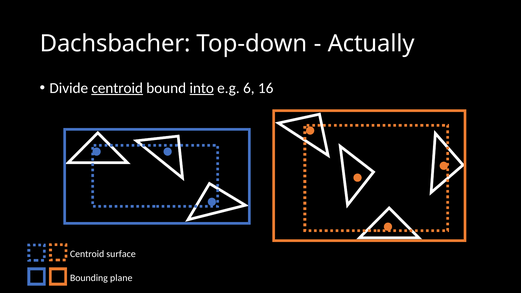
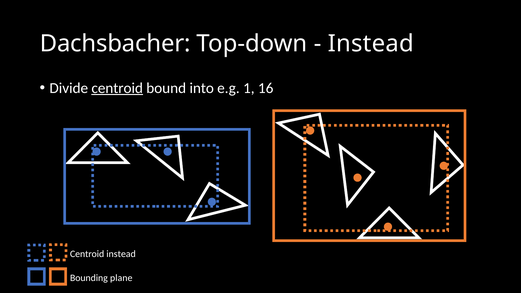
Actually at (371, 44): Actually -> Instead
into underline: present -> none
6: 6 -> 1
Centroid surface: surface -> instead
